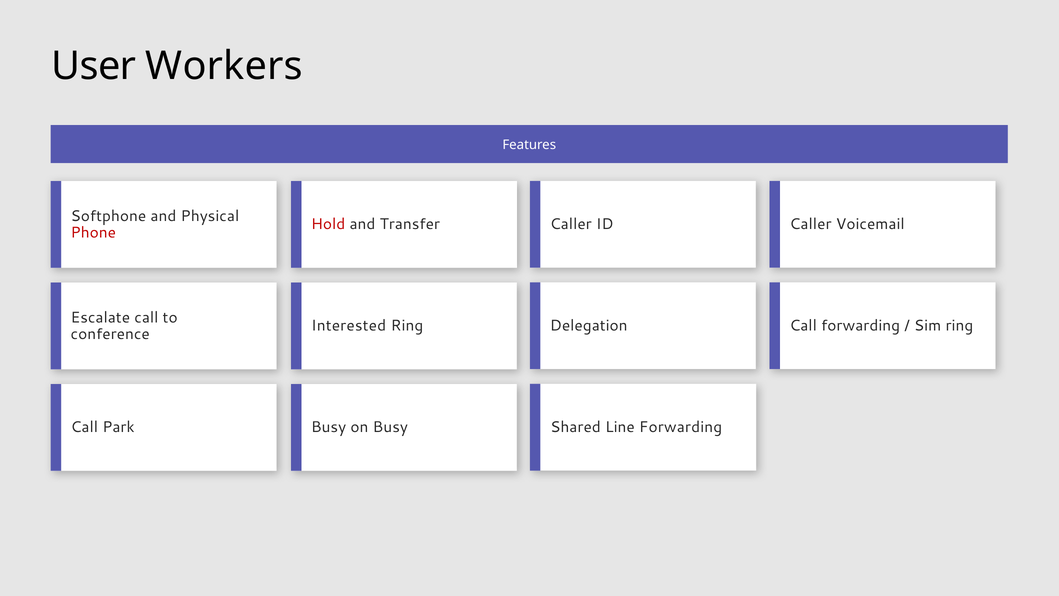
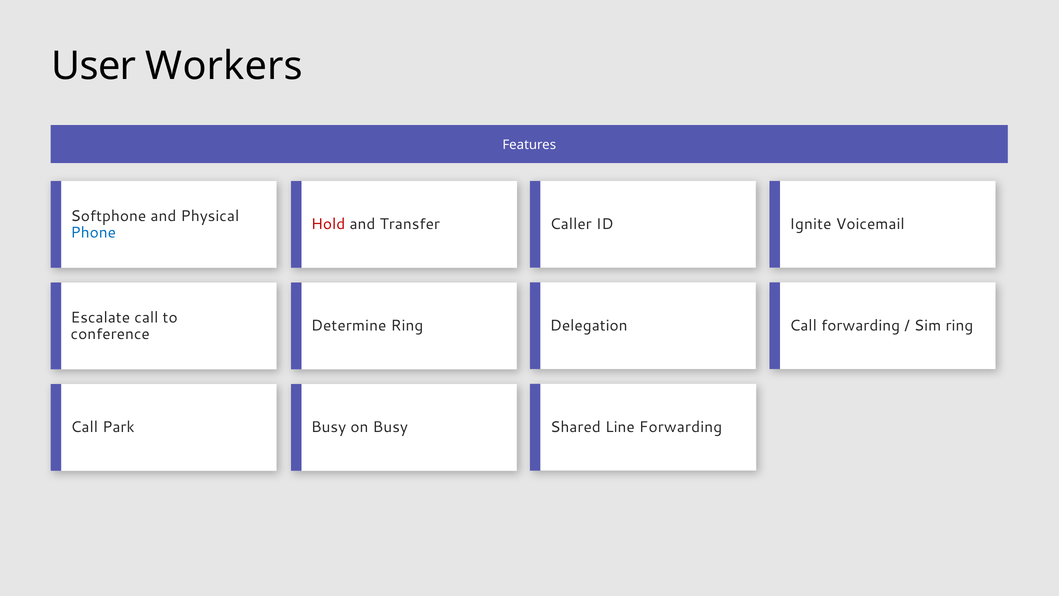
Caller at (810, 224): Caller -> Ignite
Phone colour: red -> blue
Interested: Interested -> Determine
